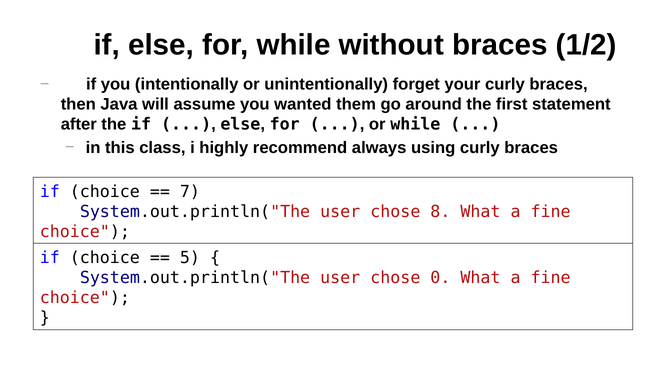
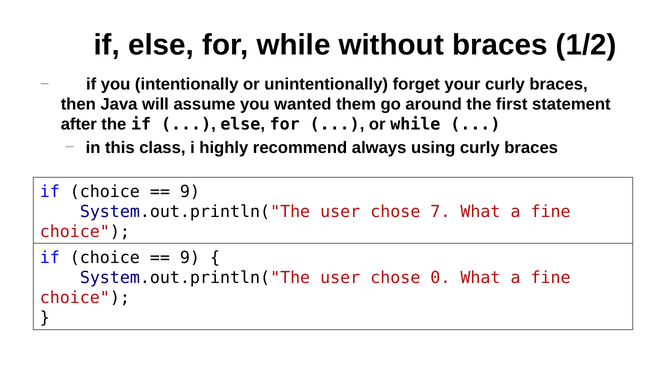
7 at (190, 192): 7 -> 9
8: 8 -> 7
5 at (190, 258): 5 -> 9
